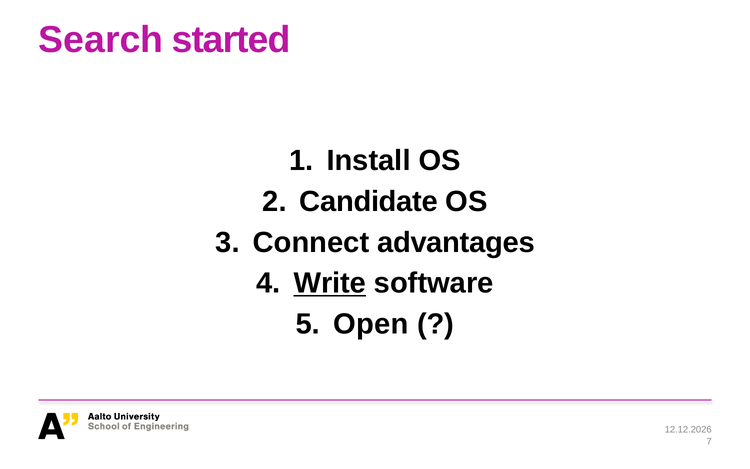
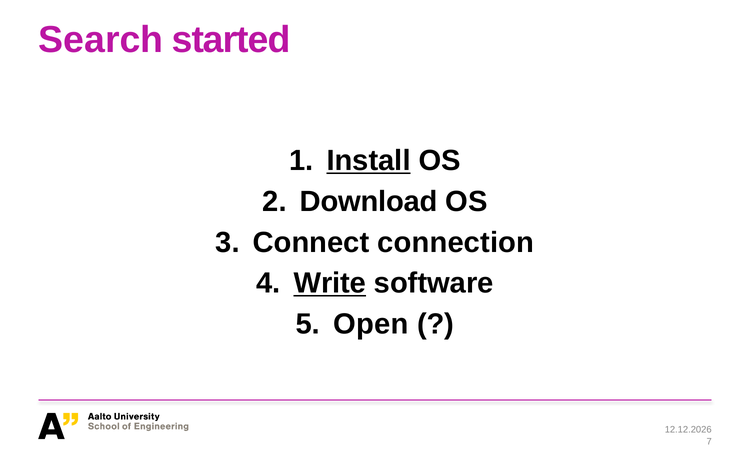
Install underline: none -> present
Candidate: Candidate -> Download
advantages: advantages -> connection
